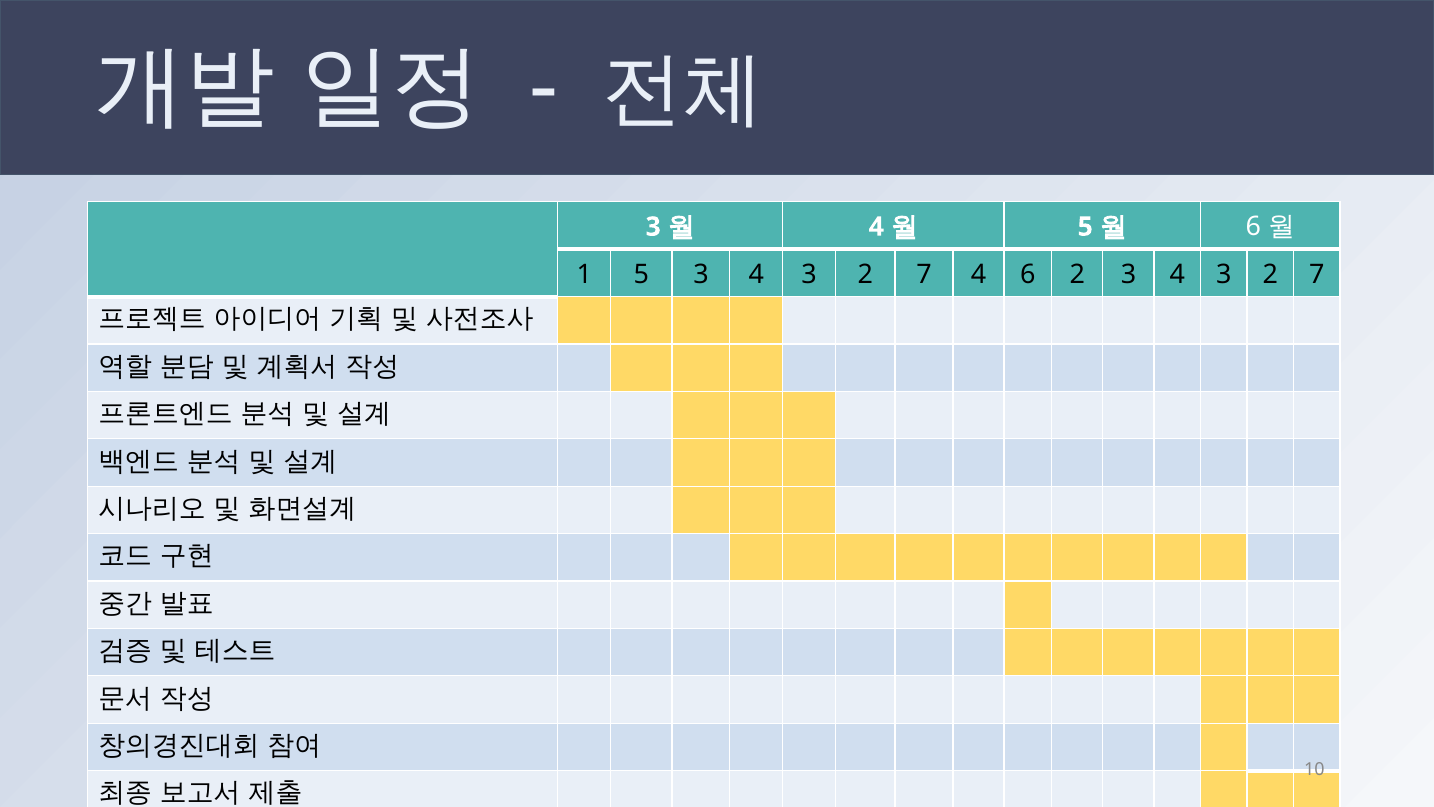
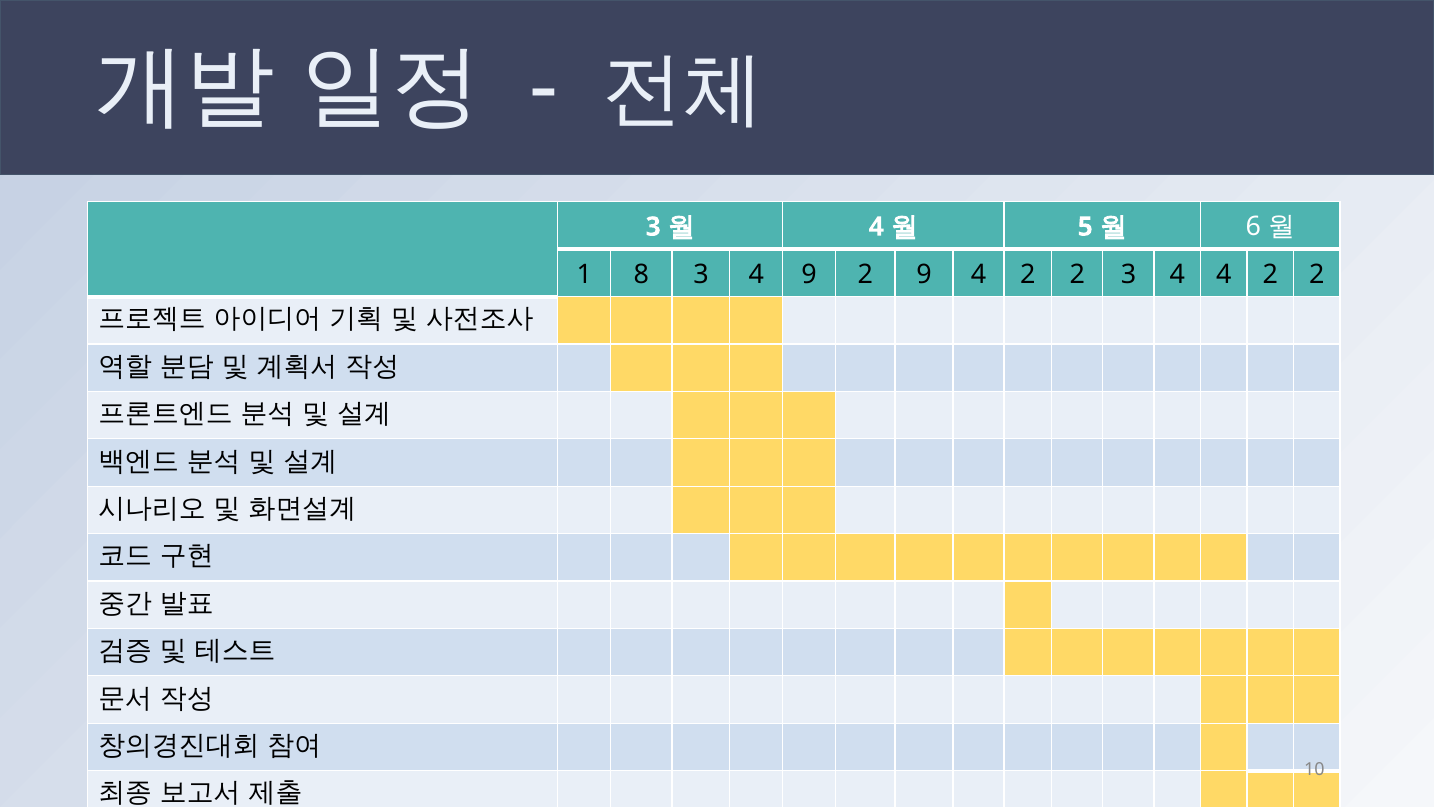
1 5: 5 -> 8
3 at (809, 274): 3 -> 9
7 at (924, 274): 7 -> 9
6 at (1028, 274): 6 -> 2
2 3 4 3: 3 -> 4
7 at (1317, 274): 7 -> 2
